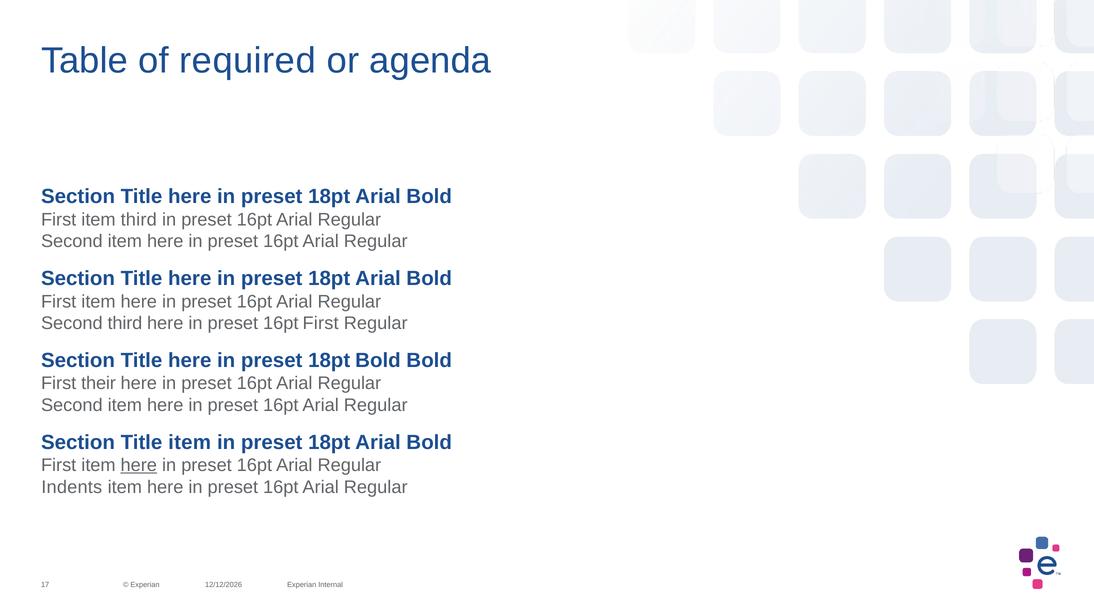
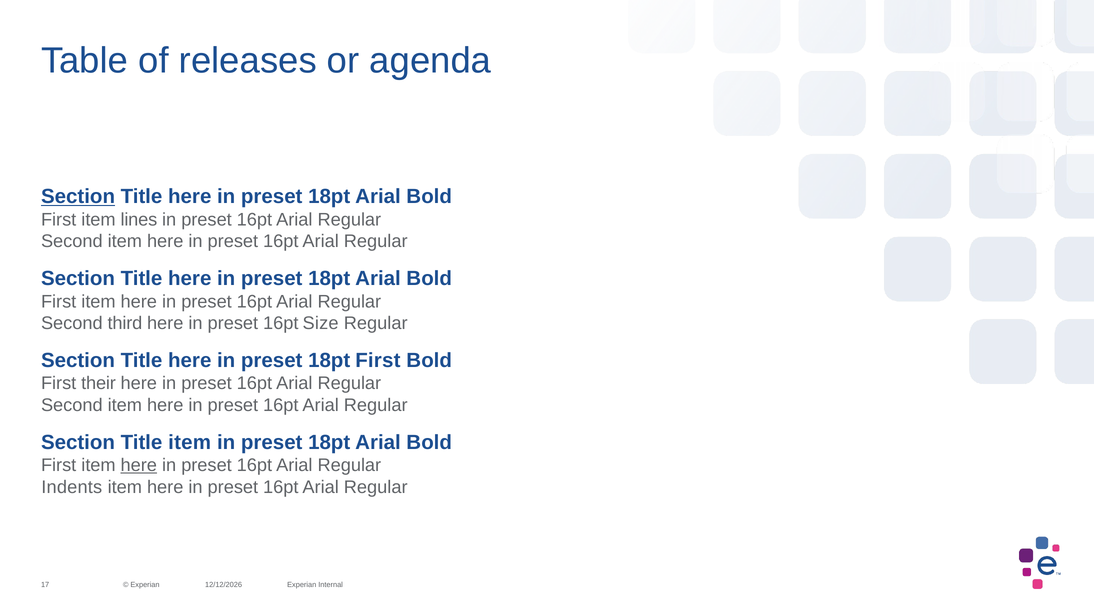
required: required -> releases
Section at (78, 197) underline: none -> present
item third: third -> lines
16pt First: First -> Size
18pt Bold: Bold -> First
